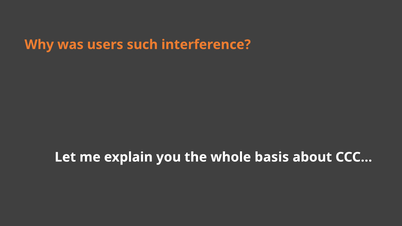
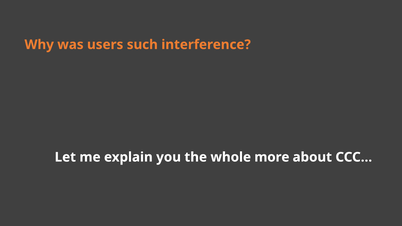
basis: basis -> more
